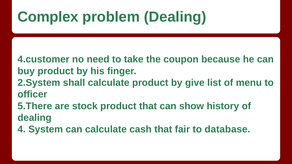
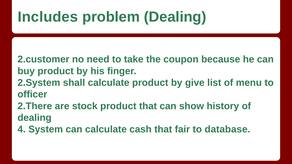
Complex: Complex -> Includes
4.customer: 4.customer -> 2.customer
5.There: 5.There -> 2.There
